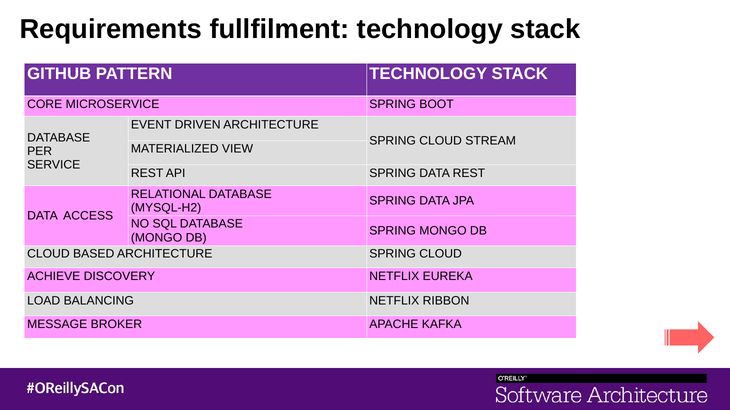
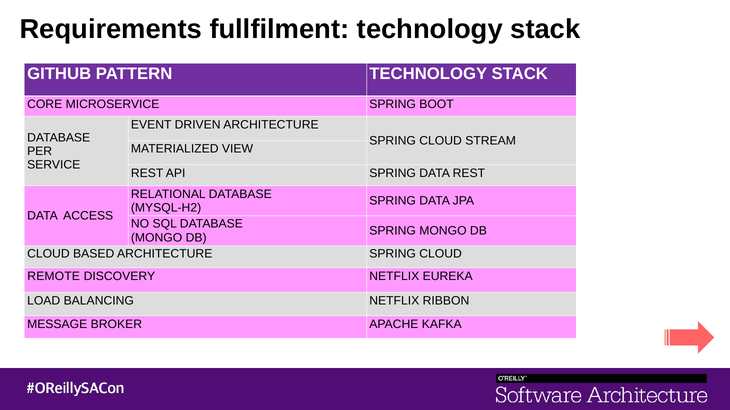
ACHIEVE: ACHIEVE -> REMOTE
